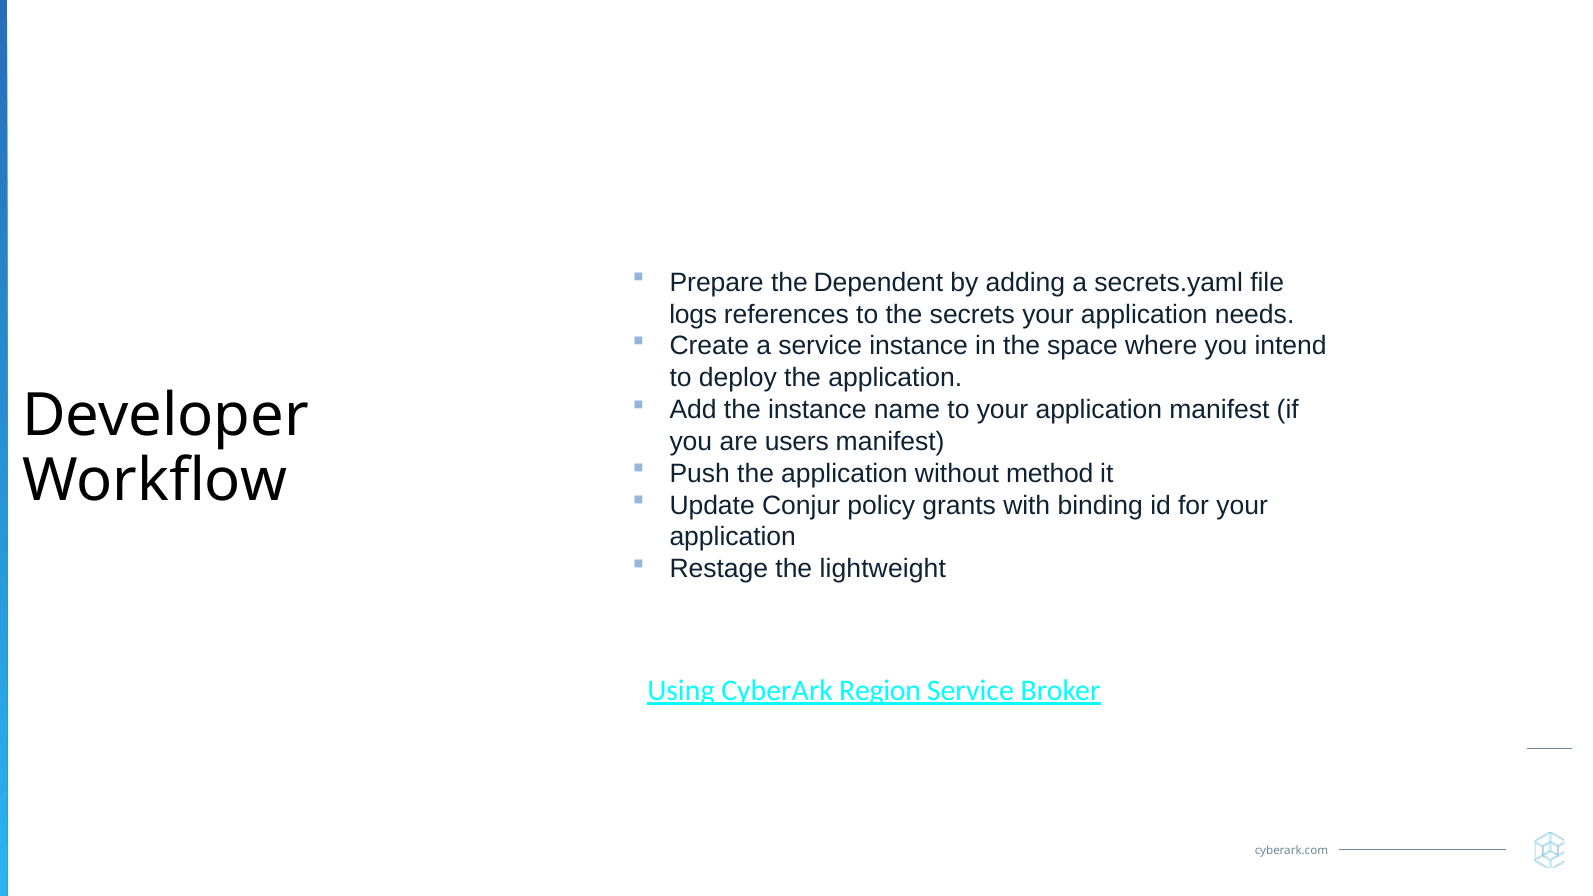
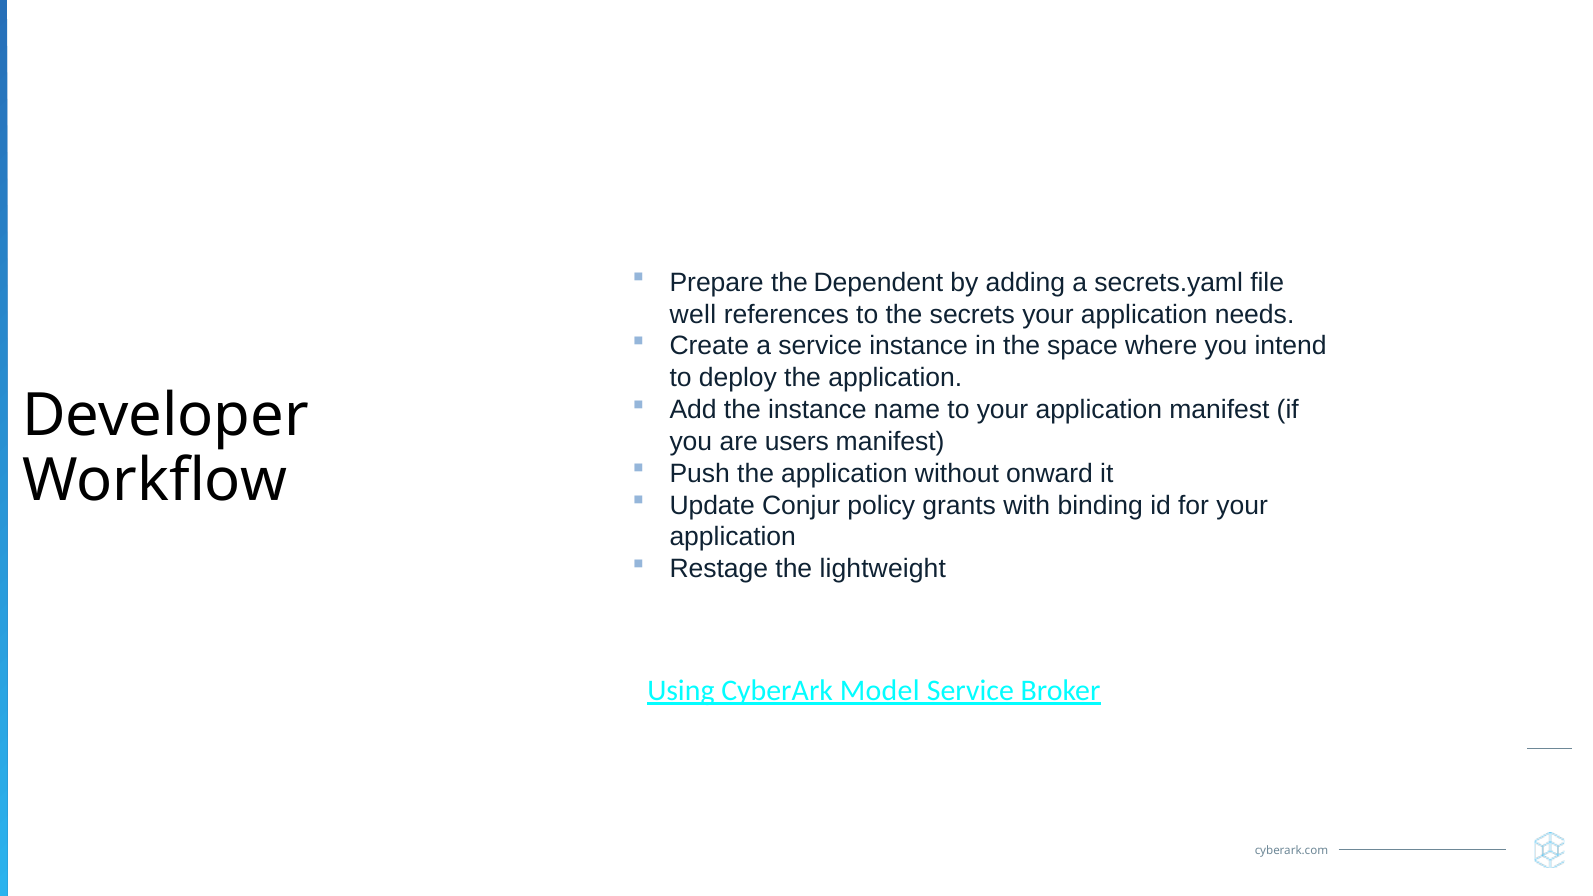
logs: logs -> well
method: method -> onward
Region: Region -> Model
